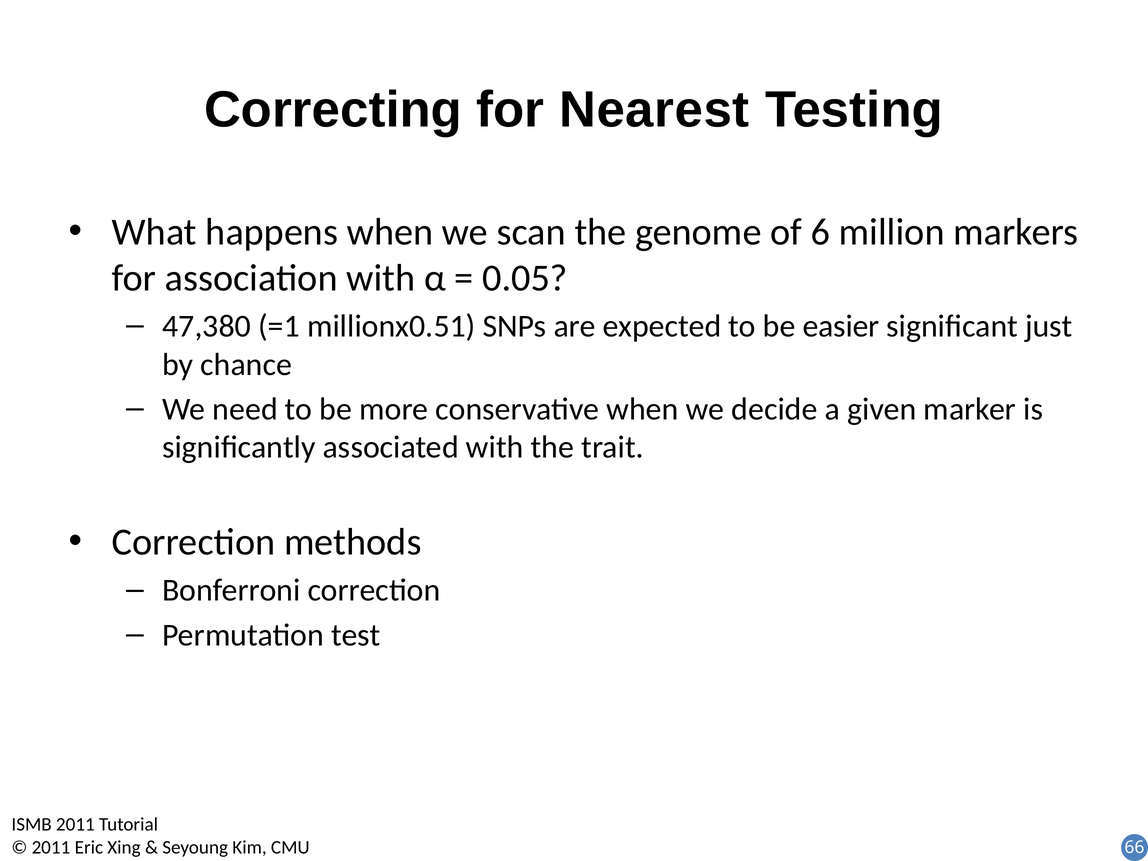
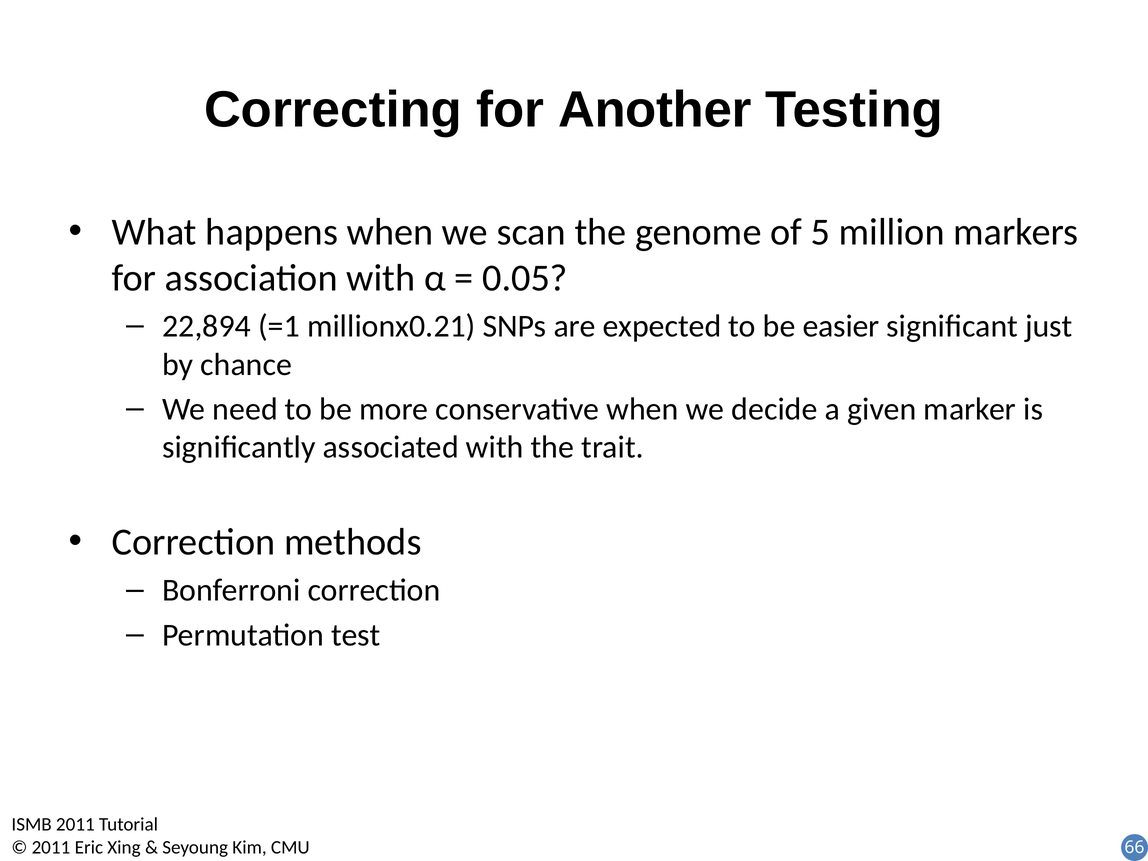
Nearest: Nearest -> Another
6: 6 -> 5
47,380: 47,380 -> 22,894
millionx0.51: millionx0.51 -> millionx0.21
